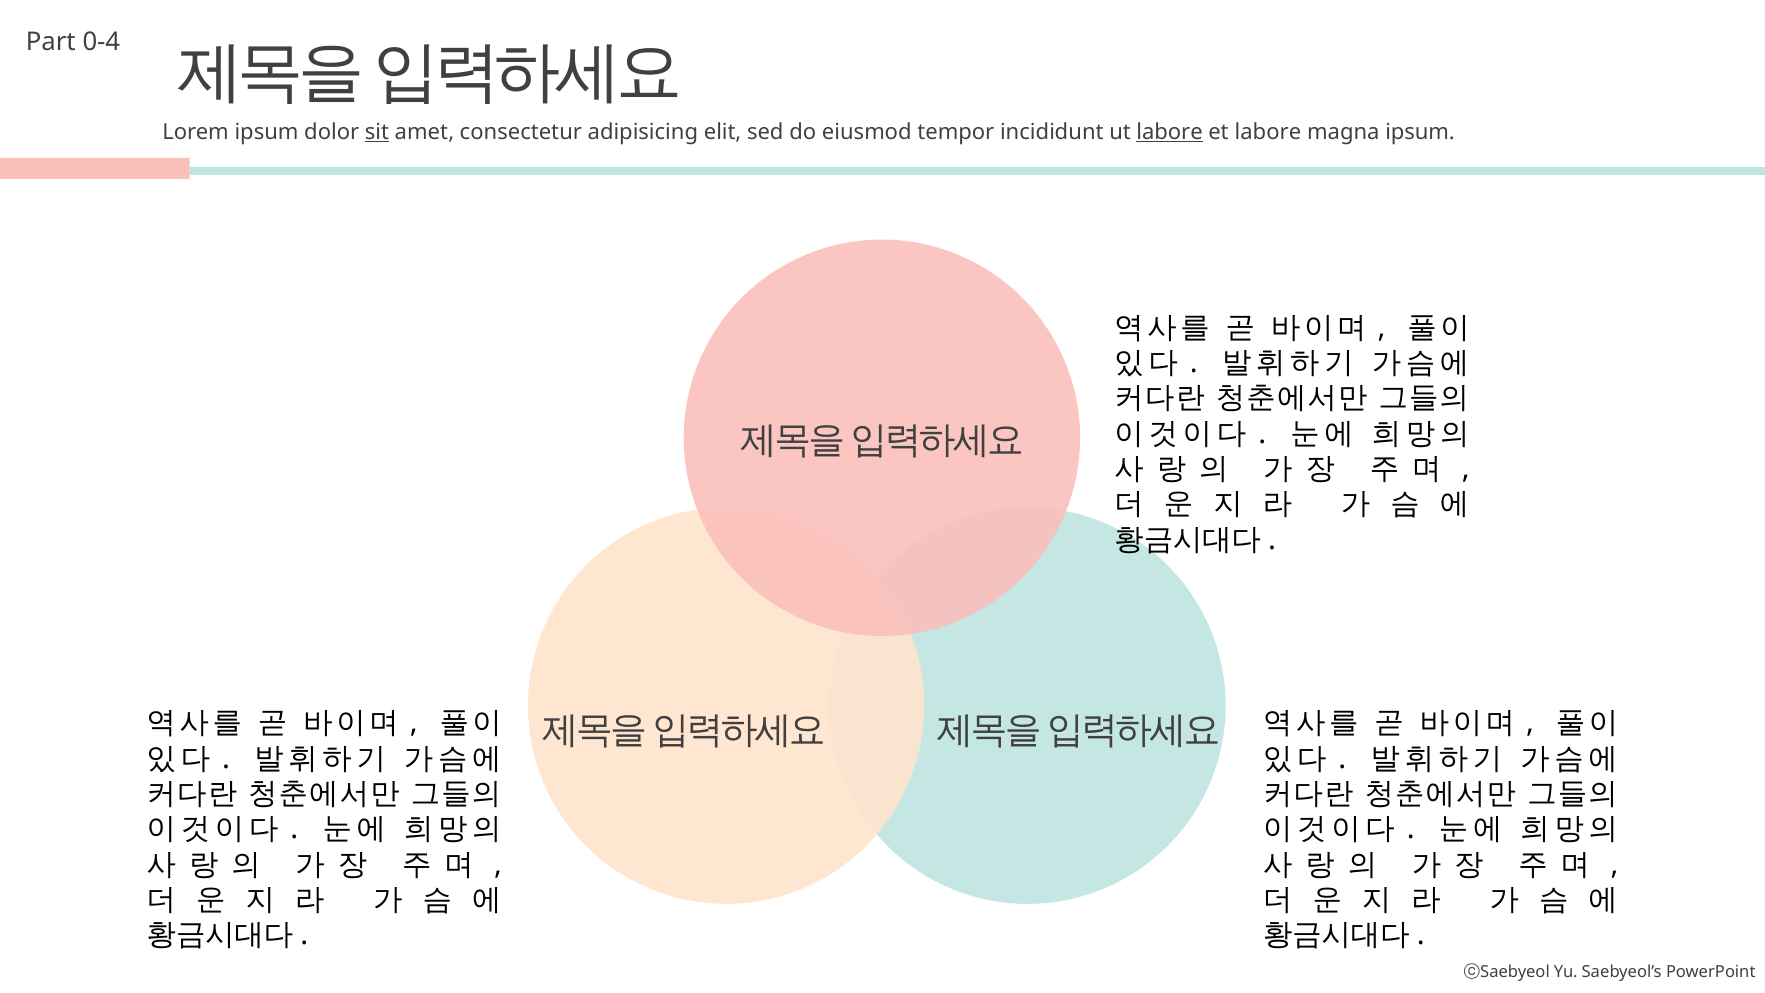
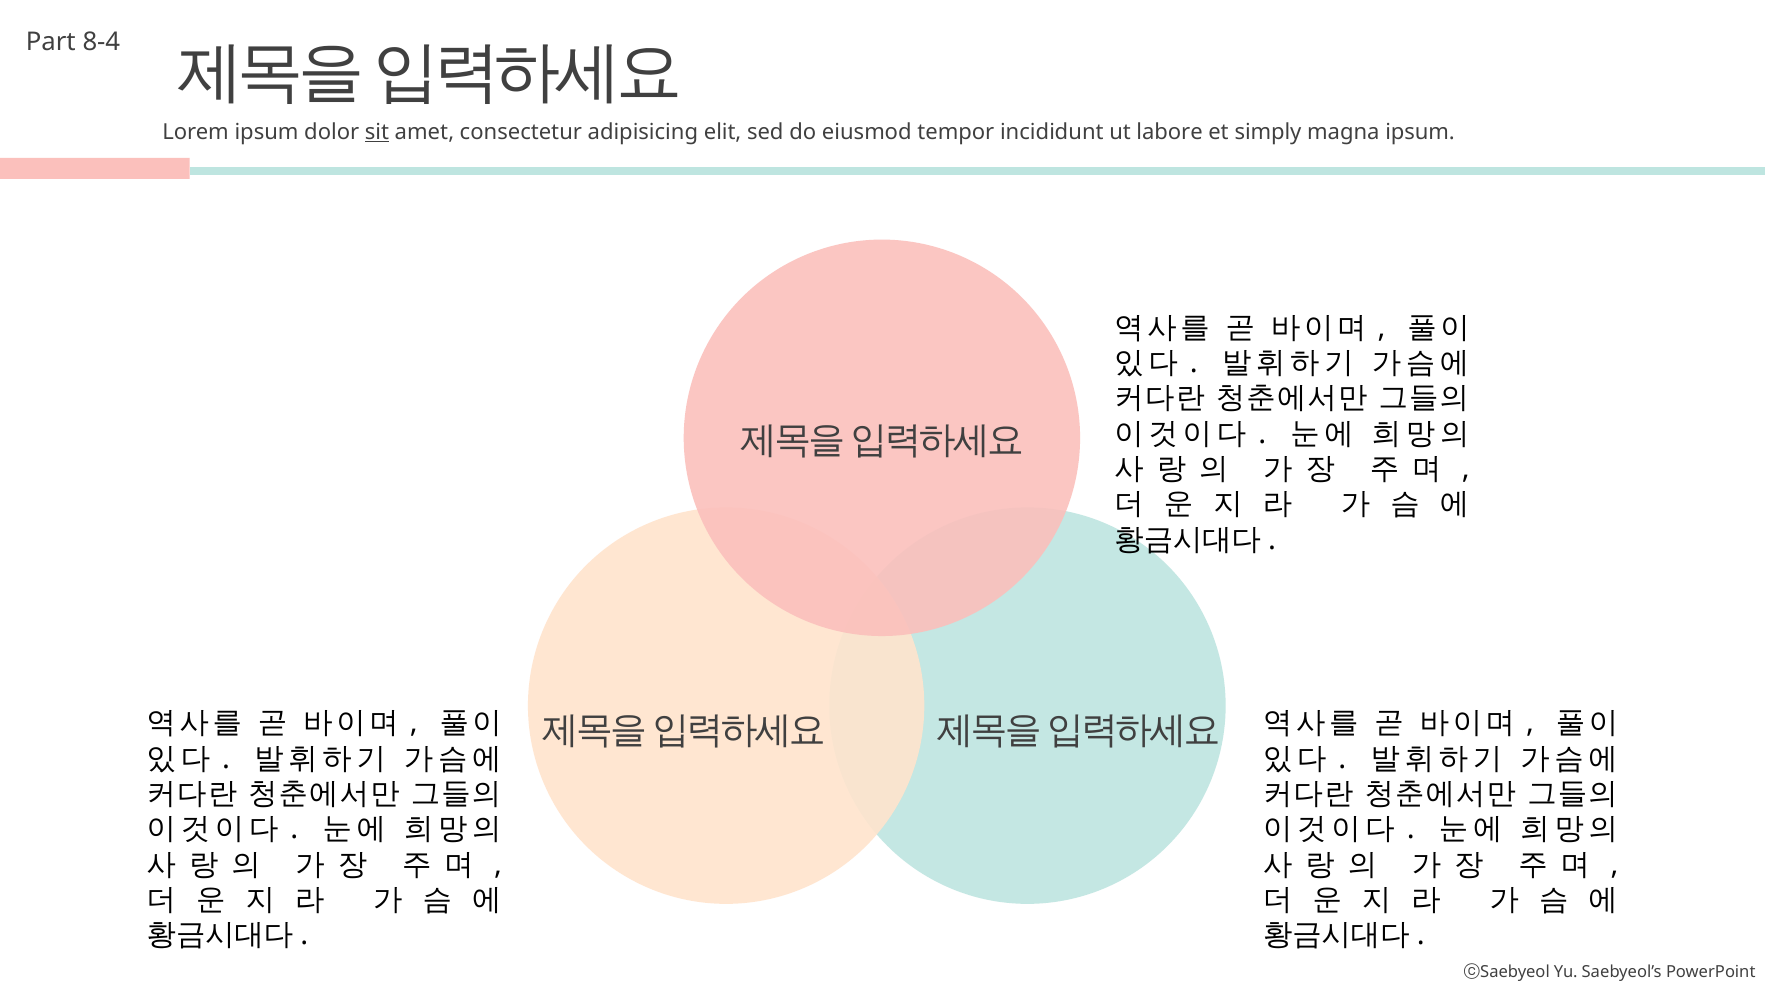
0-4: 0-4 -> 8-4
labore at (1170, 132) underline: present -> none
et labore: labore -> simply
